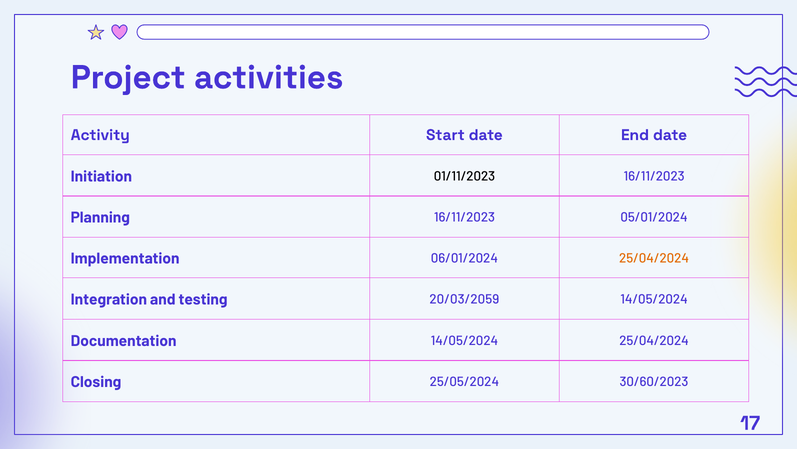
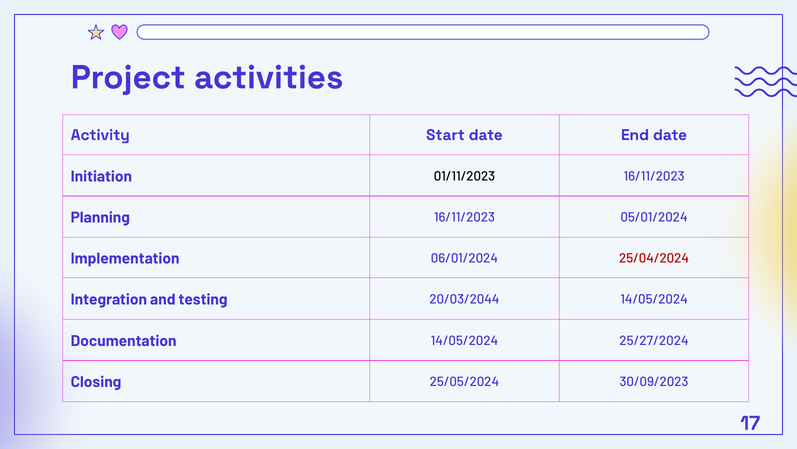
25/04/2024 at (654, 258) colour: orange -> red
20/03/2059: 20/03/2059 -> 20/03/2044
14/05/2024 25/04/2024: 25/04/2024 -> 25/27/2024
30/60/2023: 30/60/2023 -> 30/09/2023
